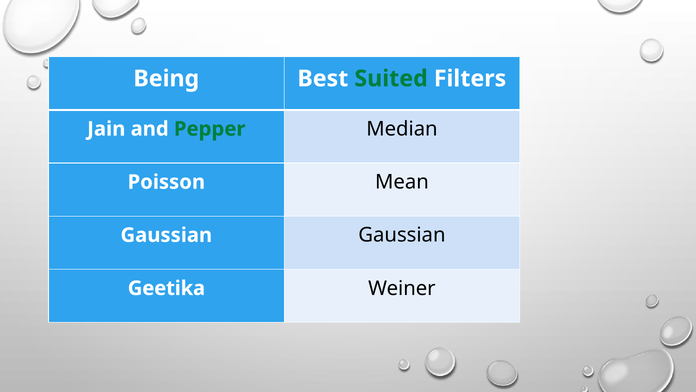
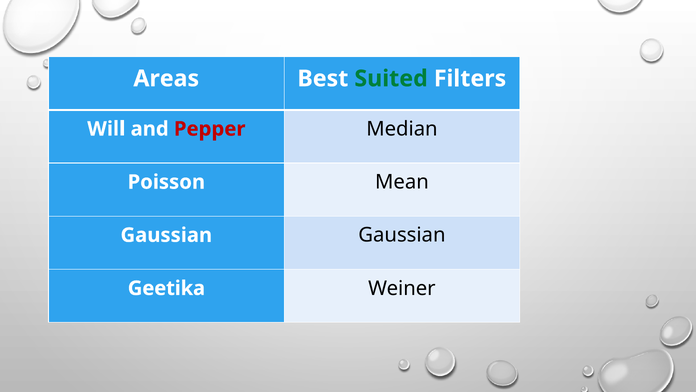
Being: Being -> Areas
Jain: Jain -> Will
Pepper colour: green -> red
